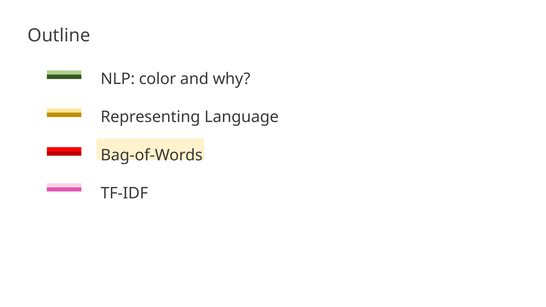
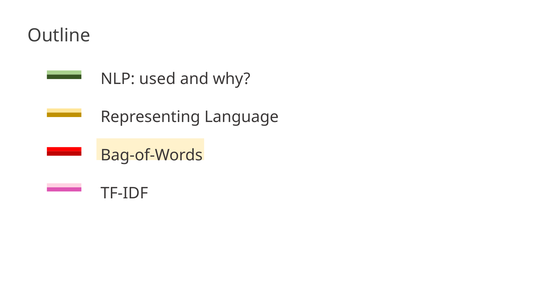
color: color -> used
